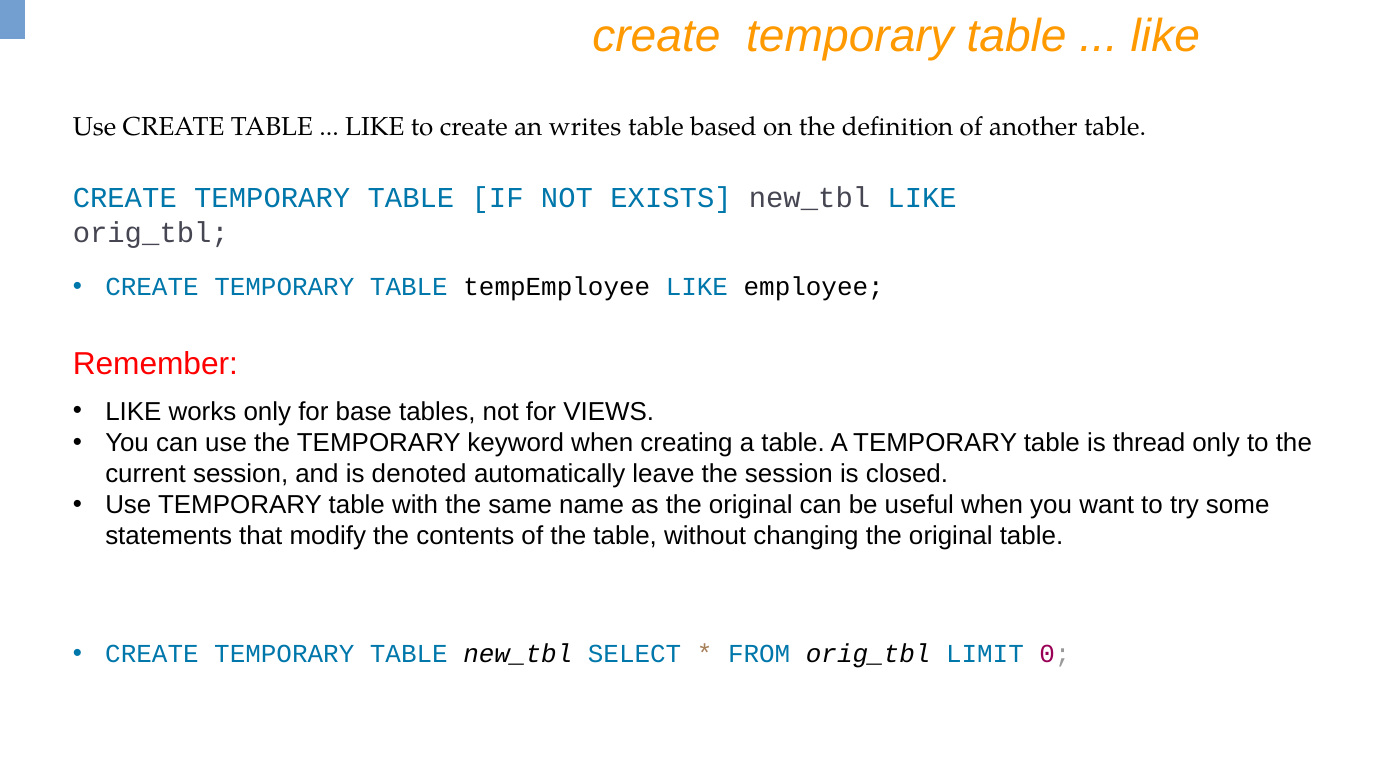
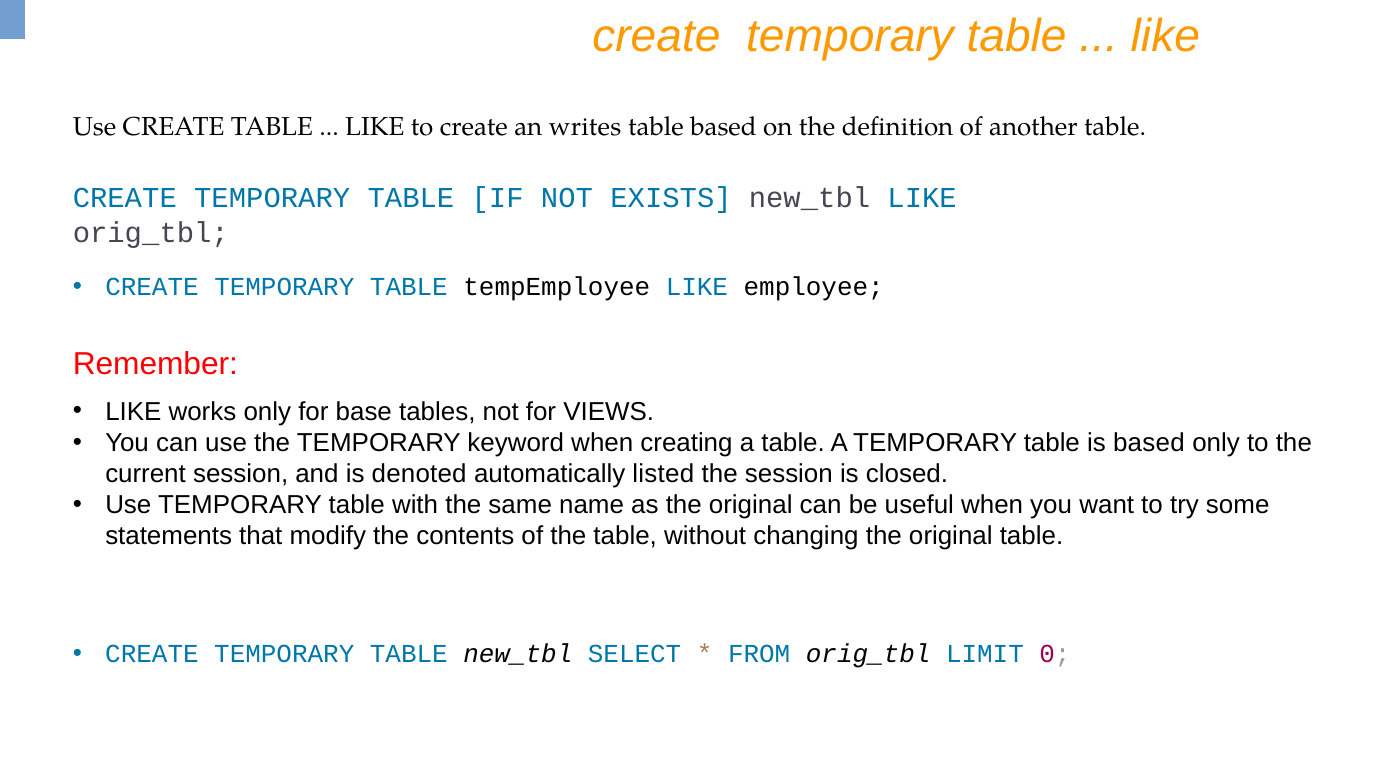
is thread: thread -> based
leave: leave -> listed
